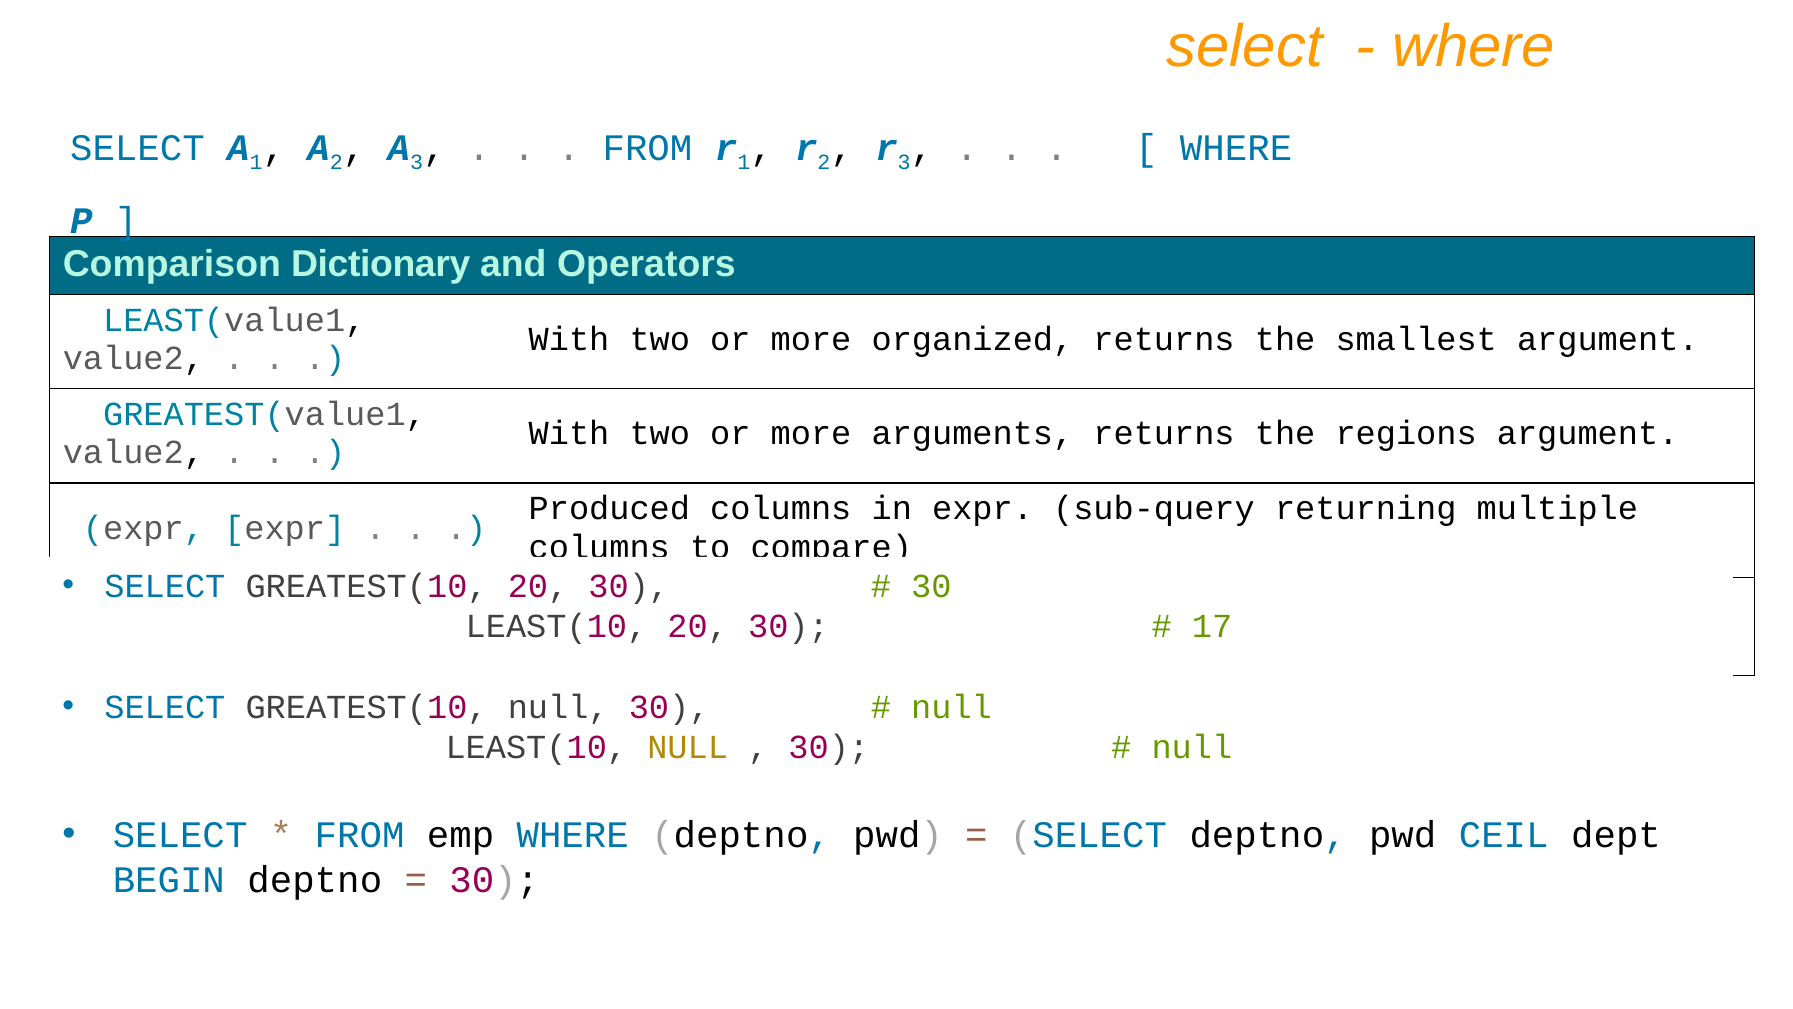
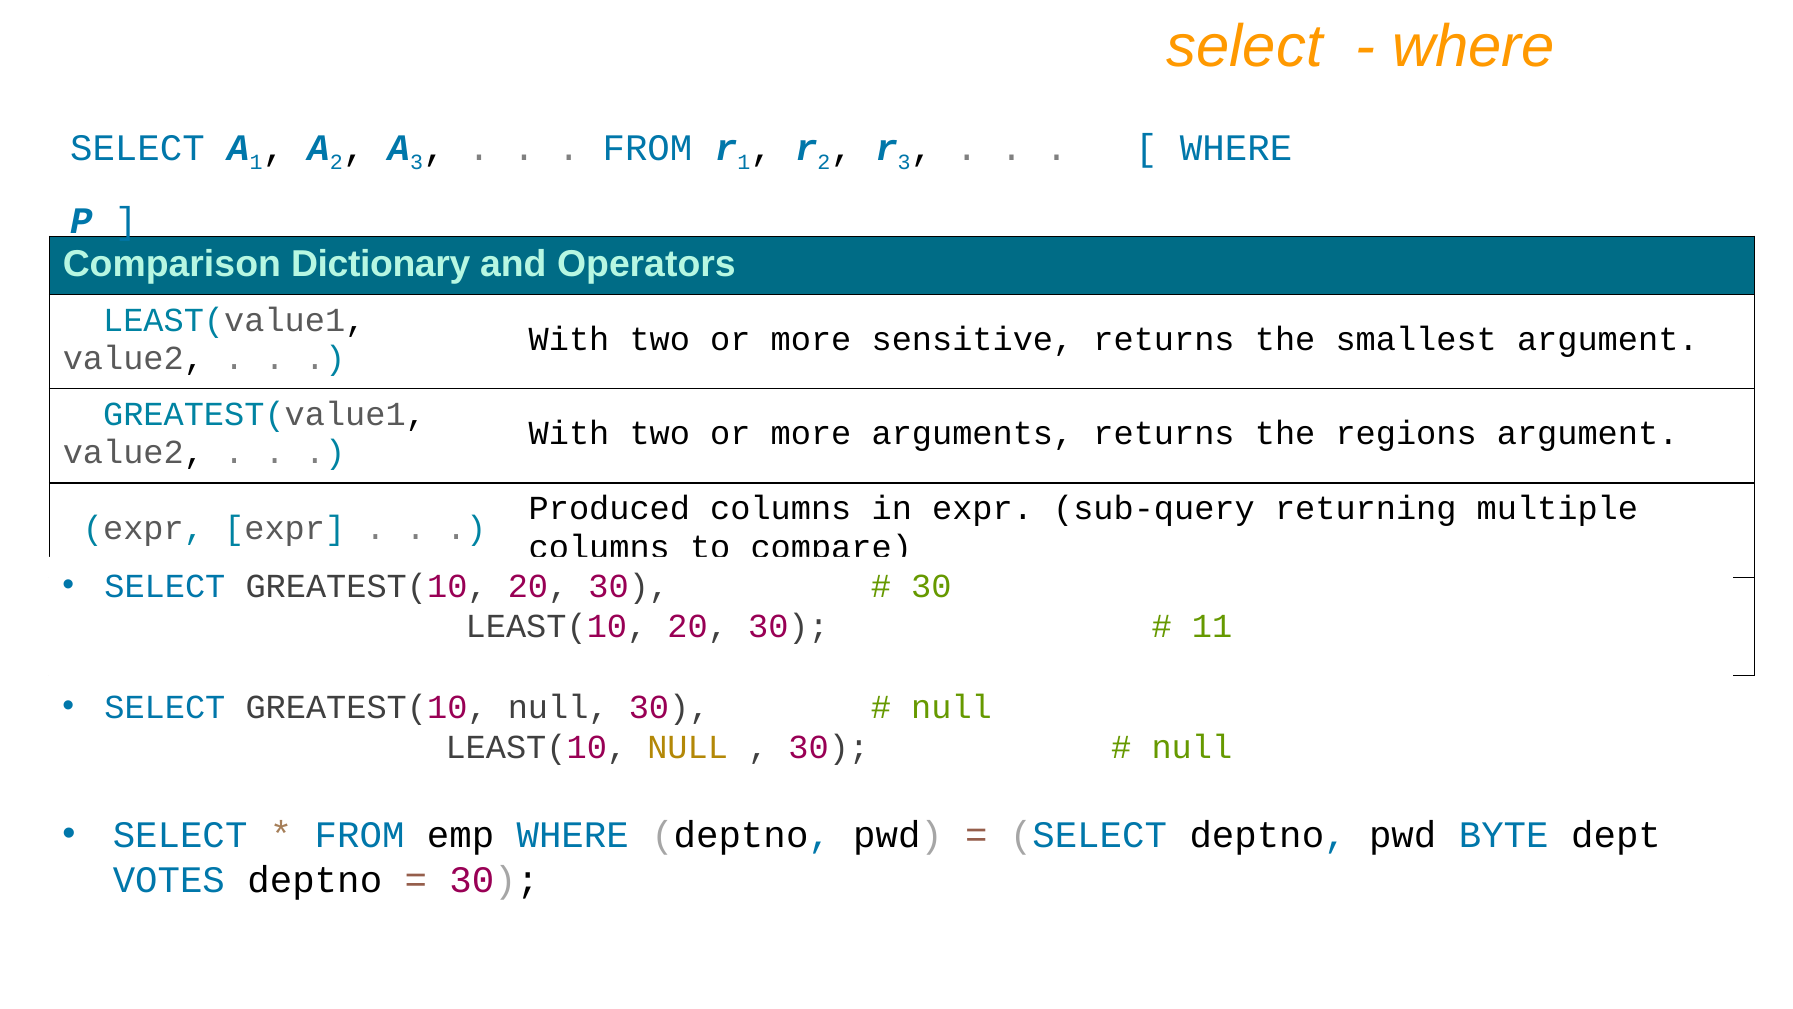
organized: organized -> sensitive
17: 17 -> 11
CEIL: CEIL -> BYTE
BEGIN: BEGIN -> VOTES
